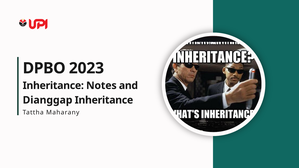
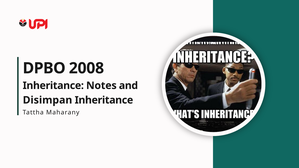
2023: 2023 -> 2008
Dianggap: Dianggap -> Disimpan
